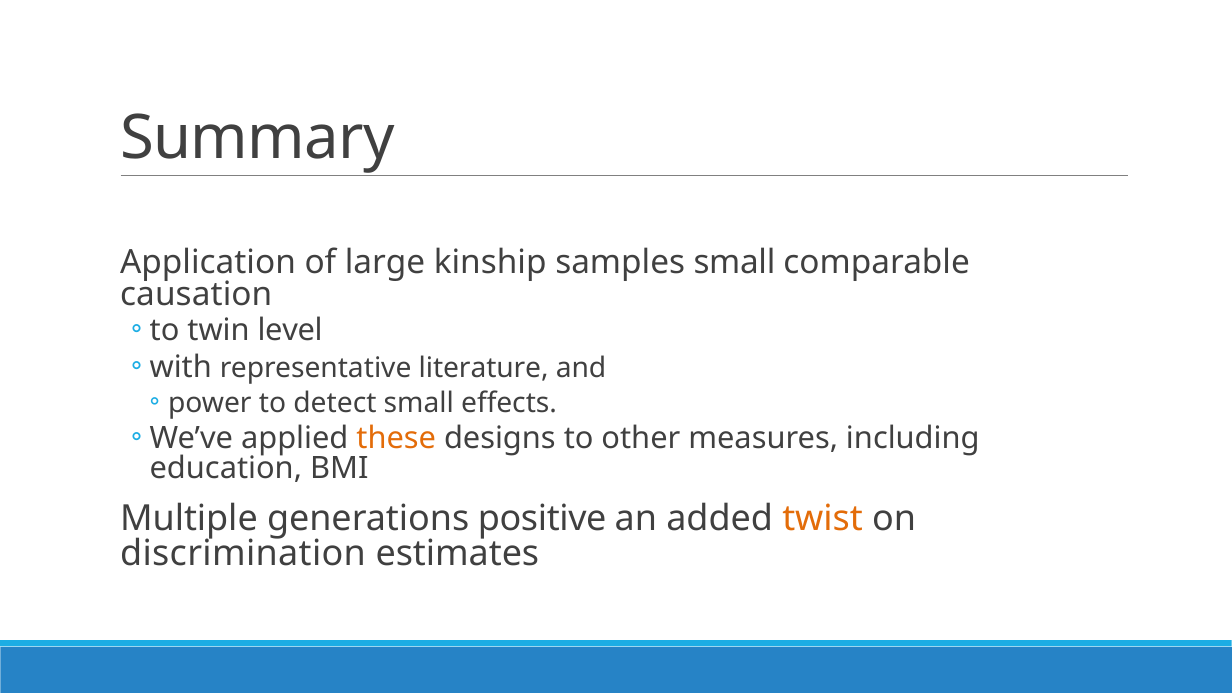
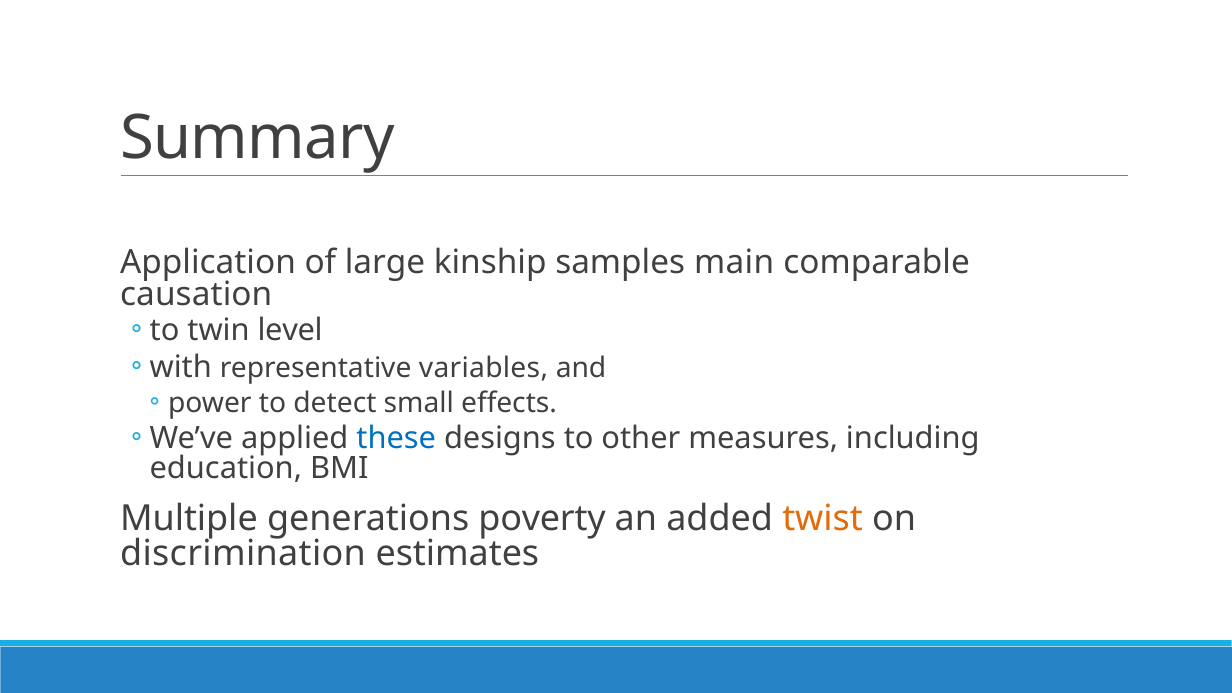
samples small: small -> main
literature: literature -> variables
these colour: orange -> blue
positive: positive -> poverty
